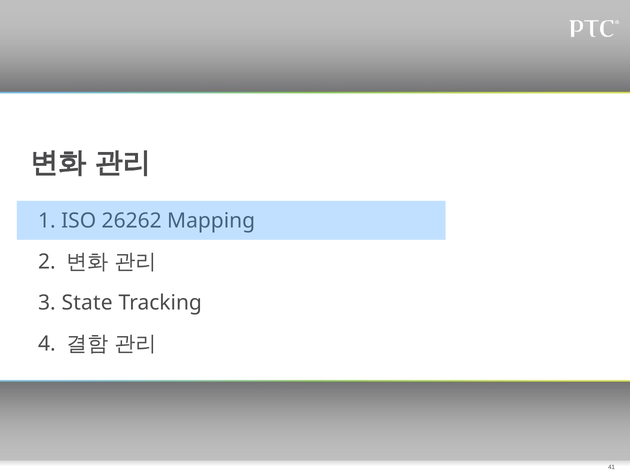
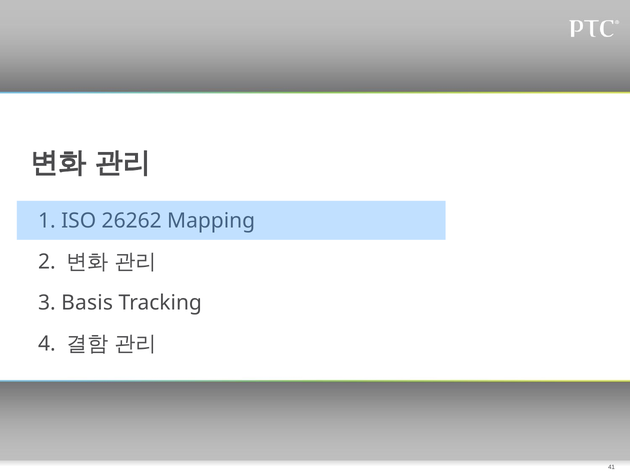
State: State -> Basis
